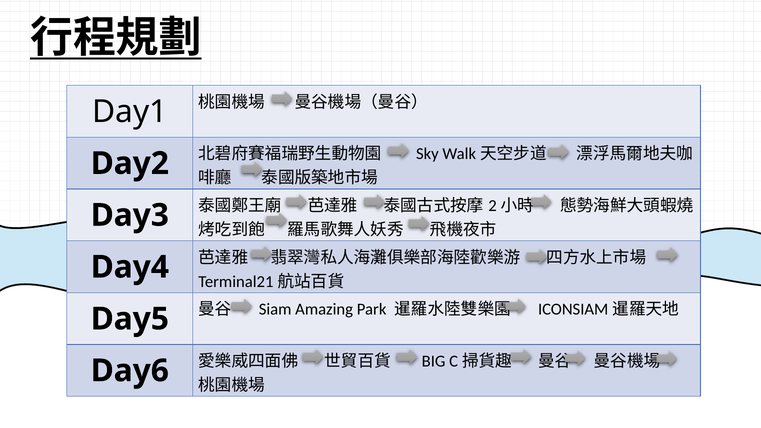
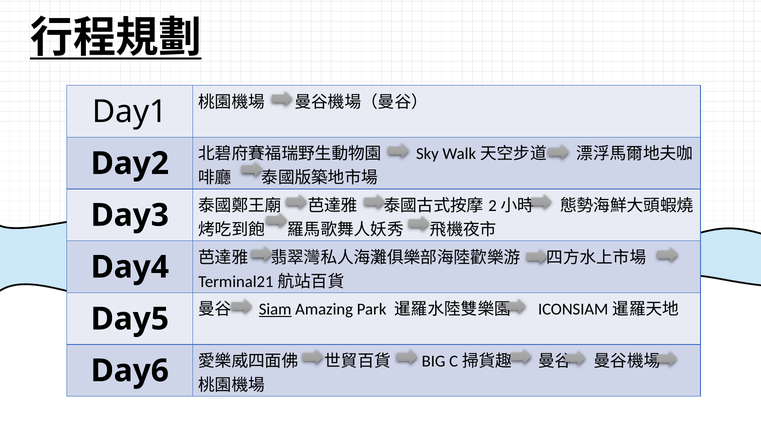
Siam underline: none -> present
